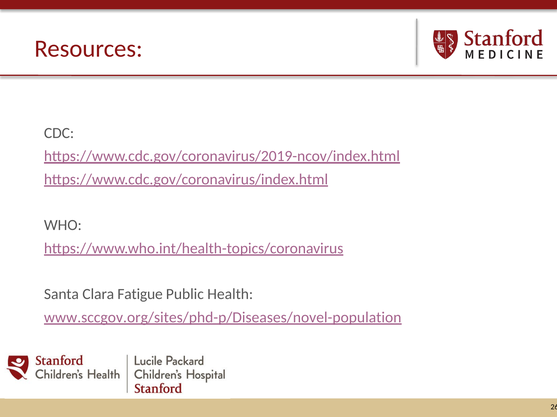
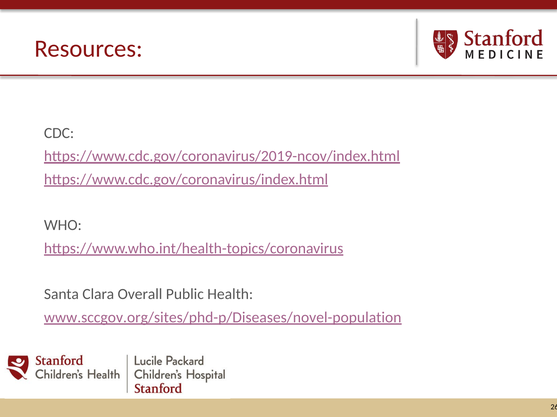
Fatigue: Fatigue -> Overall
